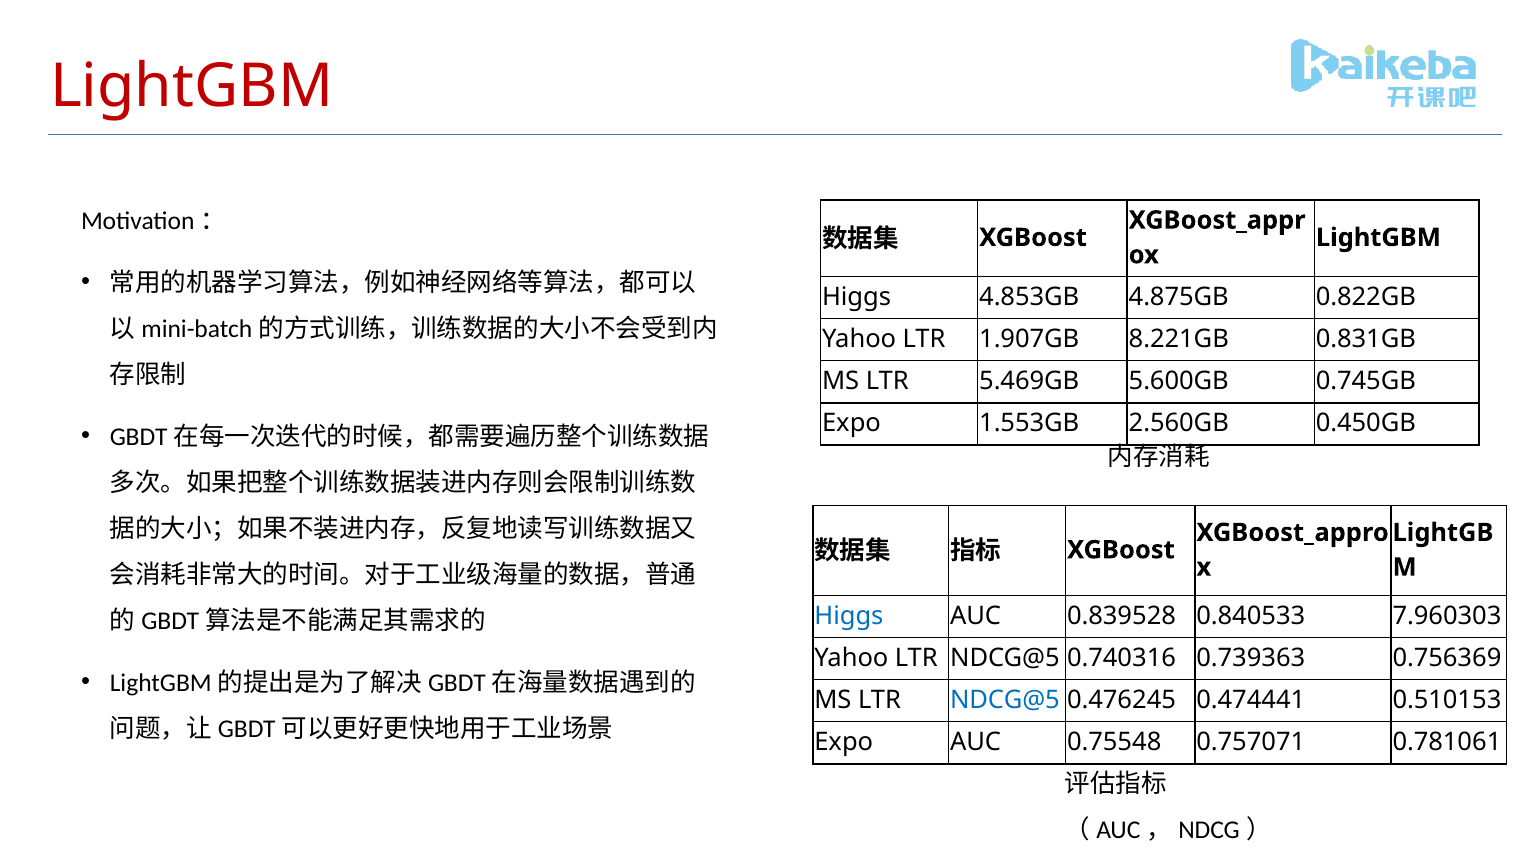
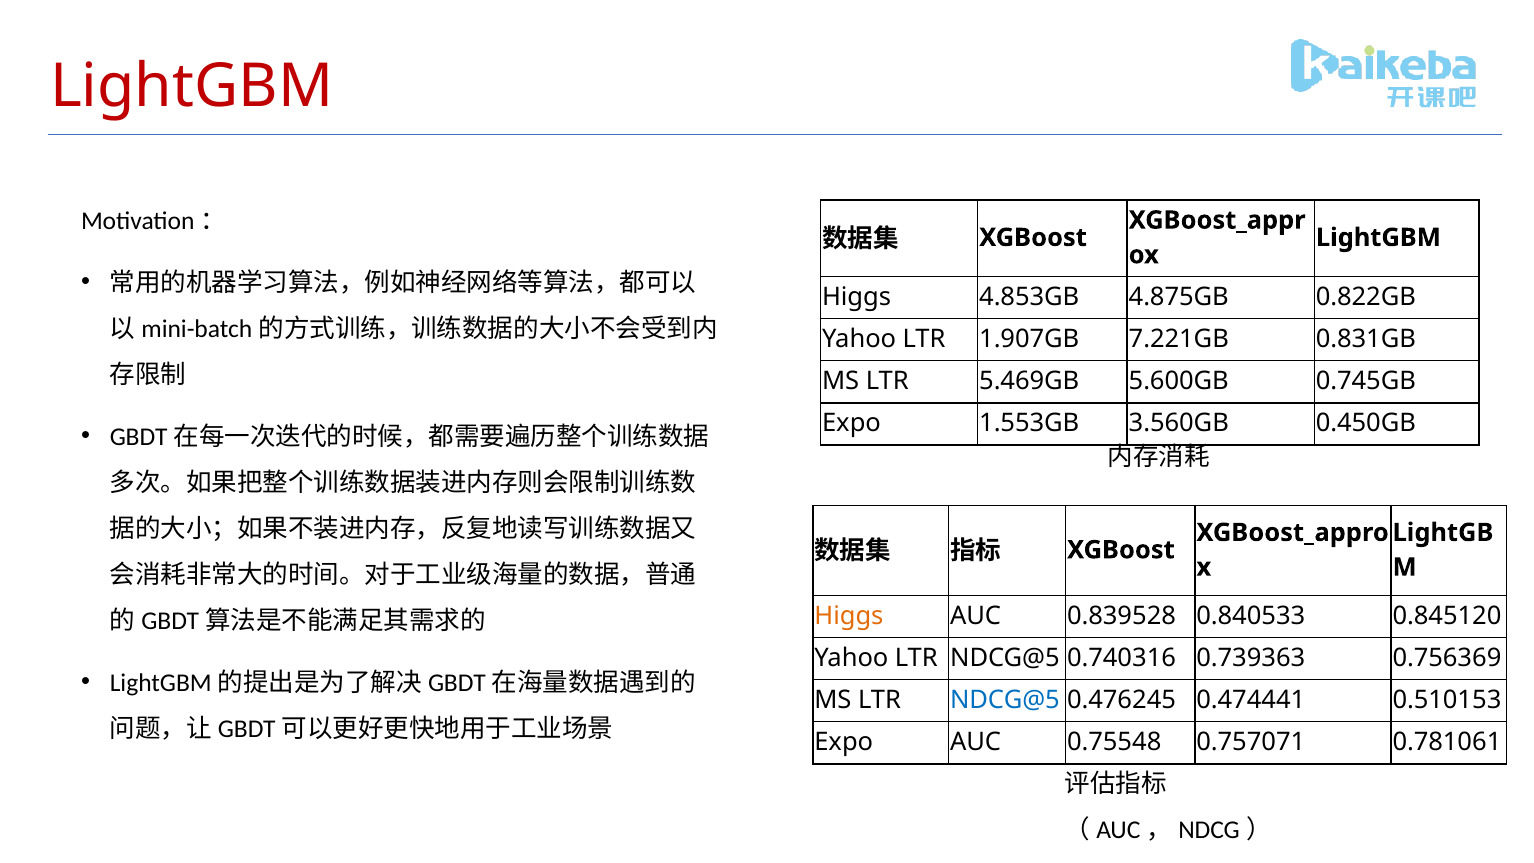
8.221GB: 8.221GB -> 7.221GB
2.560GB: 2.560GB -> 3.560GB
Higgs at (849, 616) colour: blue -> orange
7.960303: 7.960303 -> 0.845120
